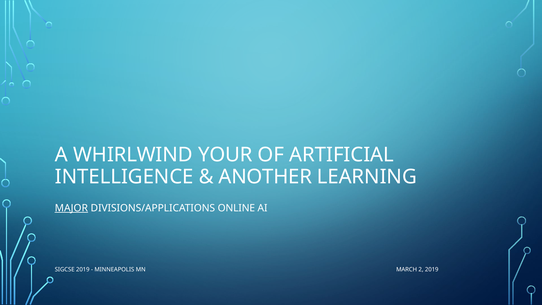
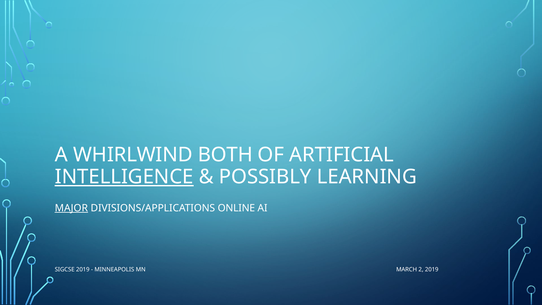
YOUR: YOUR -> BOTH
INTELLIGENCE underline: none -> present
ANOTHER: ANOTHER -> POSSIBLY
